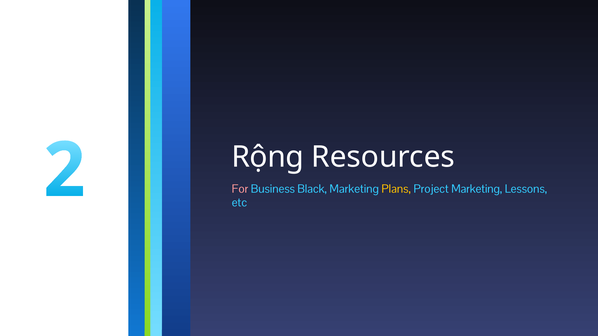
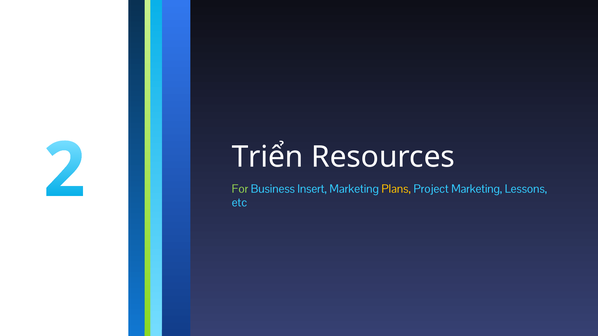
Rộng: Rộng -> Triển
For colour: pink -> light green
Black: Black -> Insert
